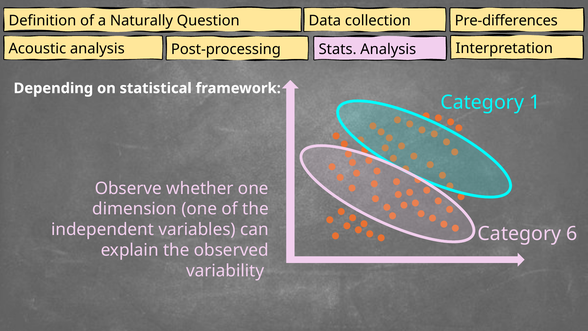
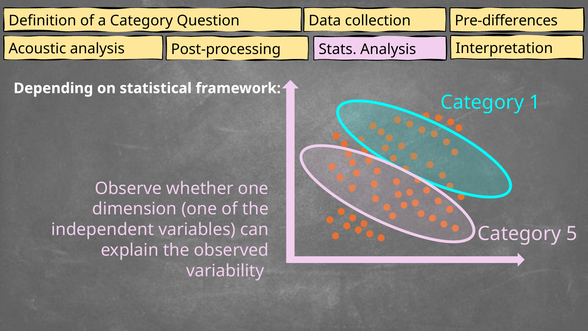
a Naturally: Naturally -> Category
6: 6 -> 5
